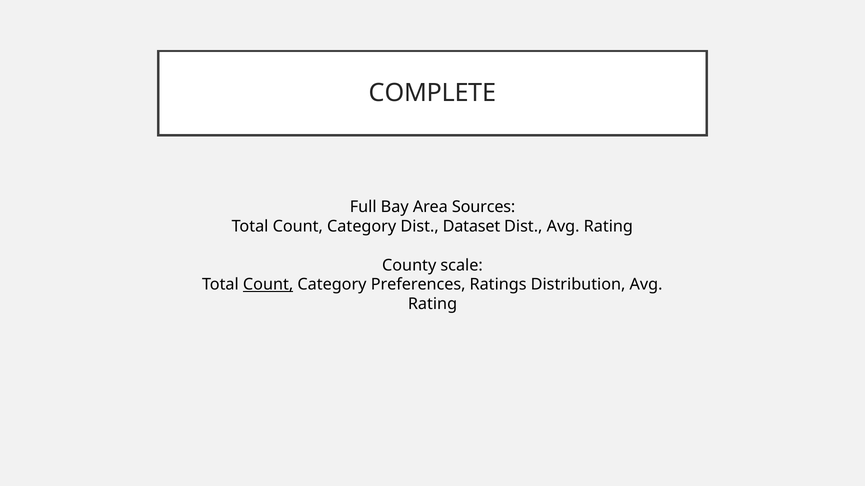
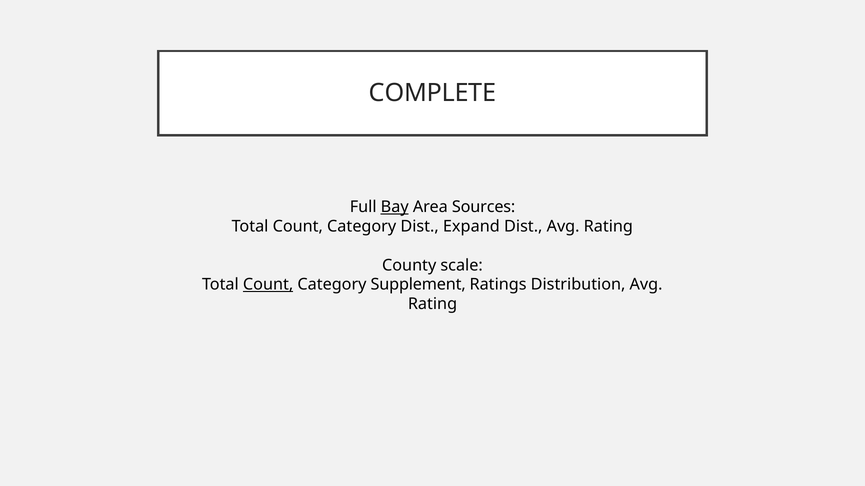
Bay underline: none -> present
Dataset: Dataset -> Expand
Preferences: Preferences -> Supplement
